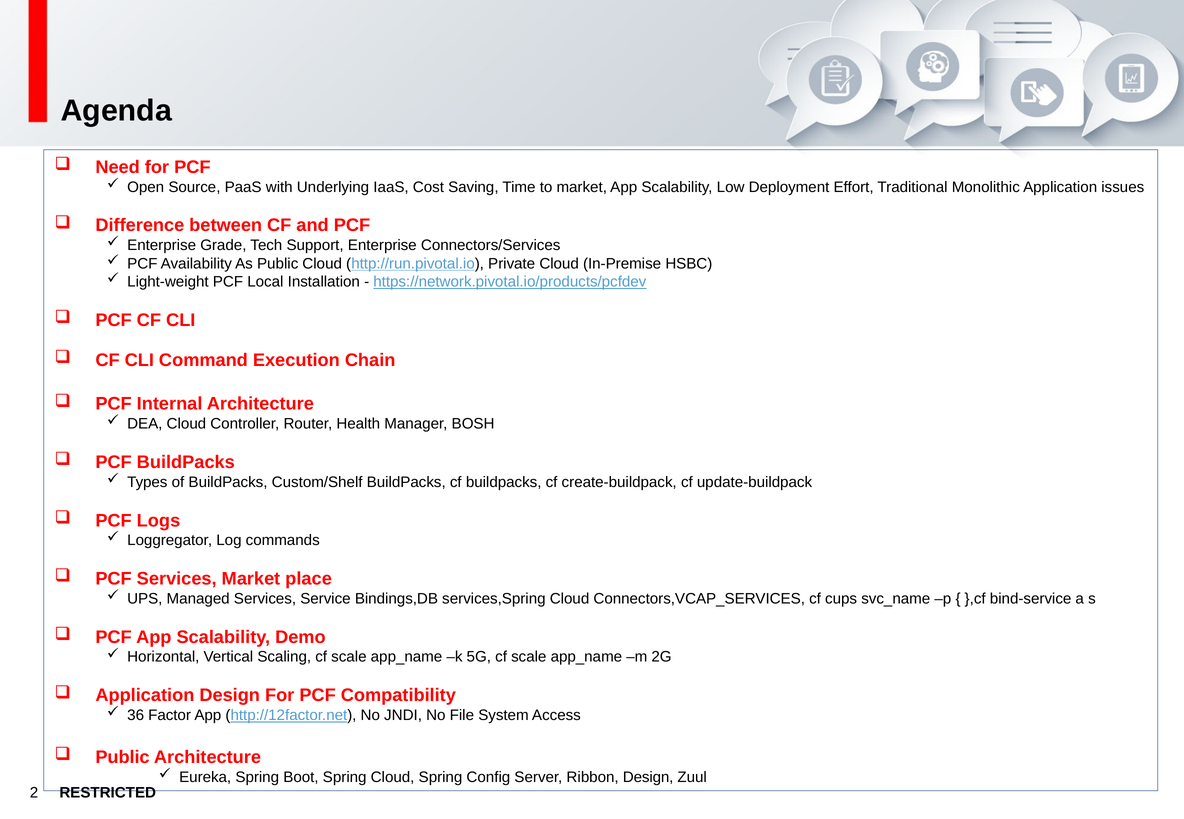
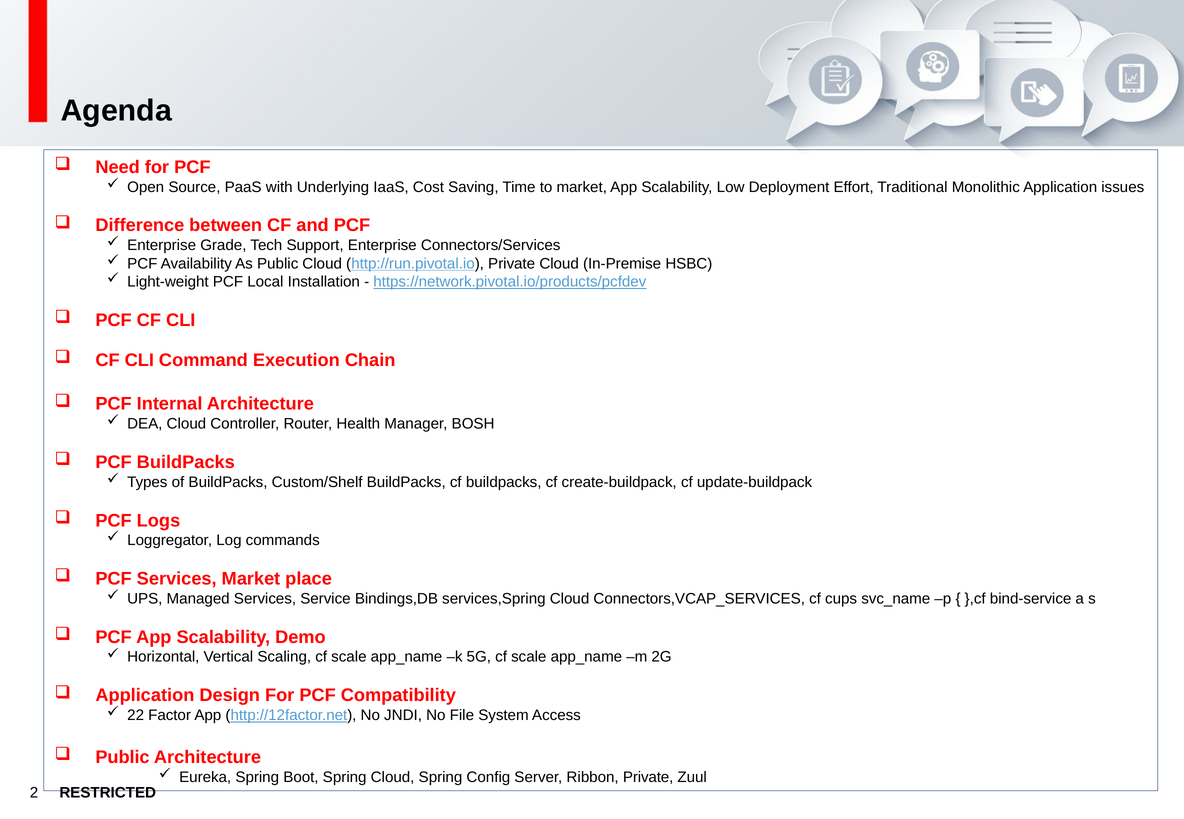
36: 36 -> 22
Ribbon Design: Design -> Private
